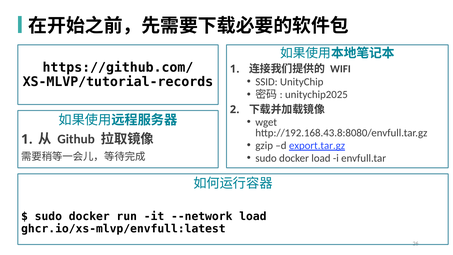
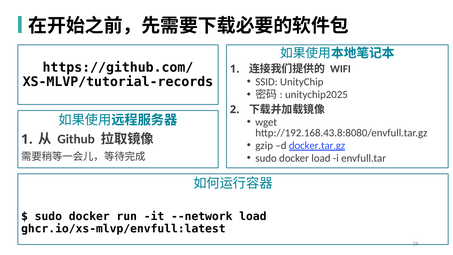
export.tar.gz: export.tar.gz -> docker.tar.gz
